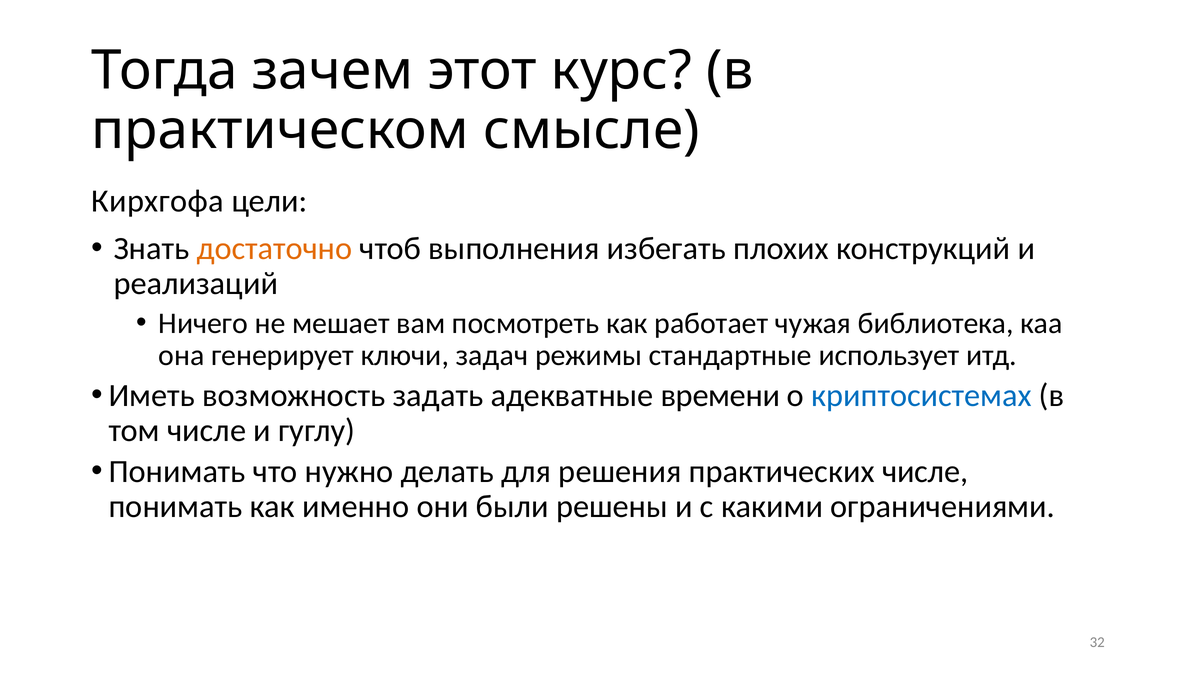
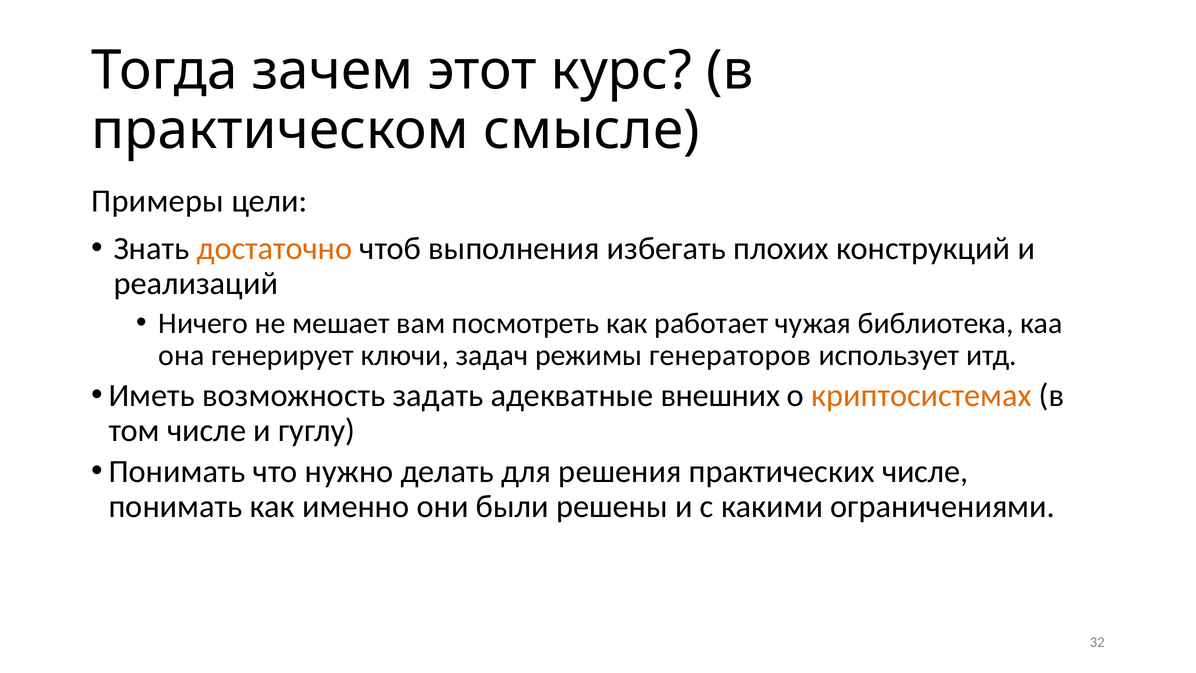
Кирхгофа: Кирхгофа -> Примеры
стандартные: стандартные -> генераторов
времени: времени -> внешних
криптосистемах colour: blue -> orange
